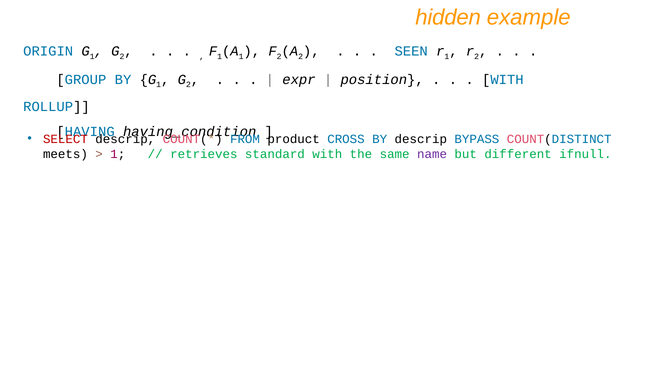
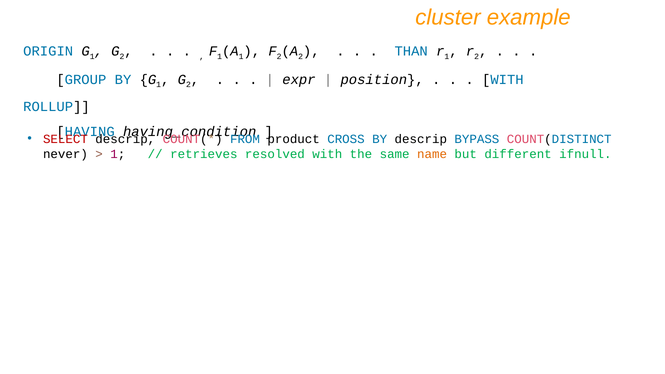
hidden: hidden -> cluster
SEEN: SEEN -> THAN
meets: meets -> never
standard: standard -> resolved
name colour: purple -> orange
